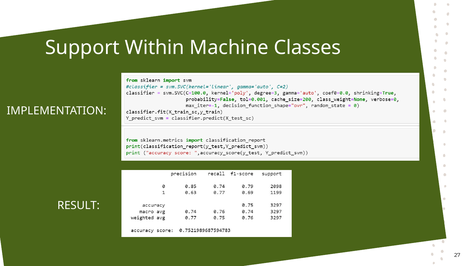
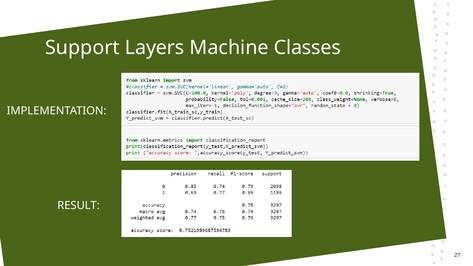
Within: Within -> Layers
